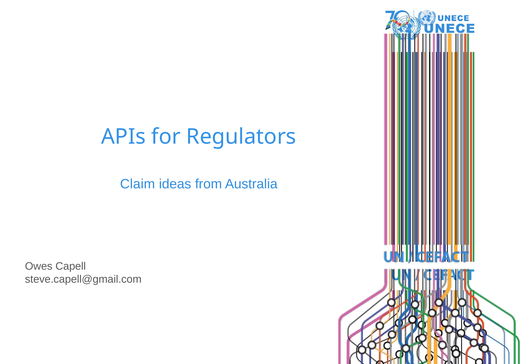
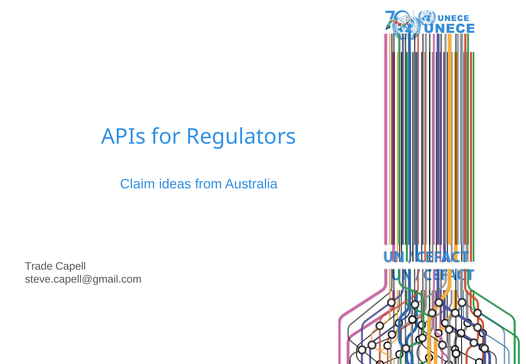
Owes: Owes -> Trade
